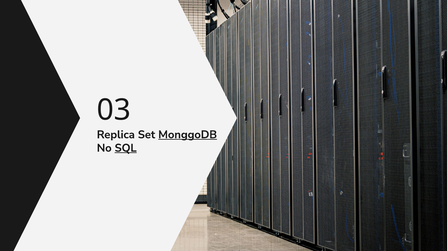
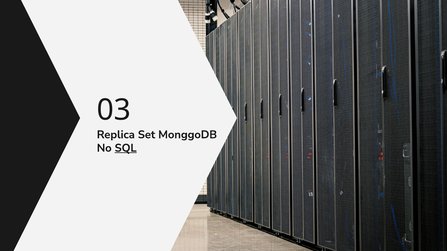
MonggoDB underline: present -> none
